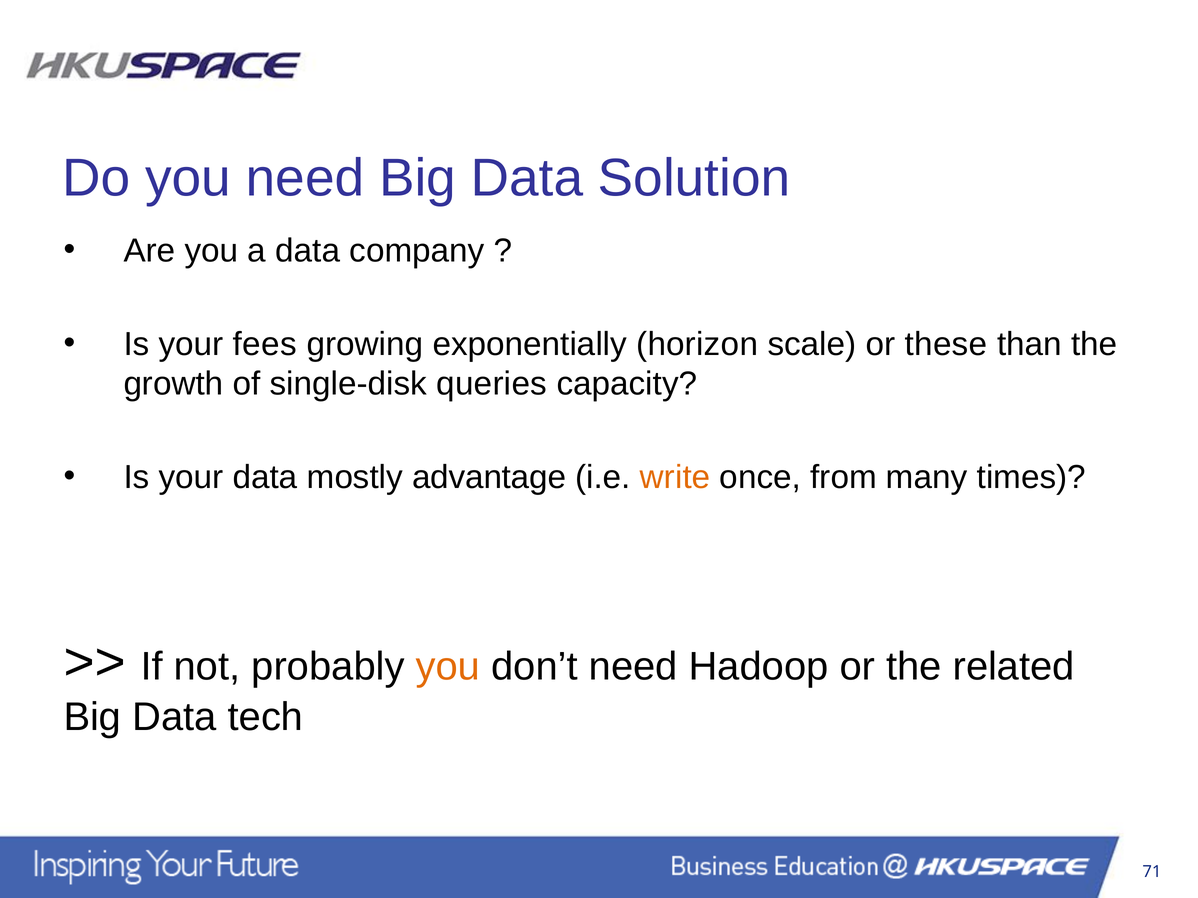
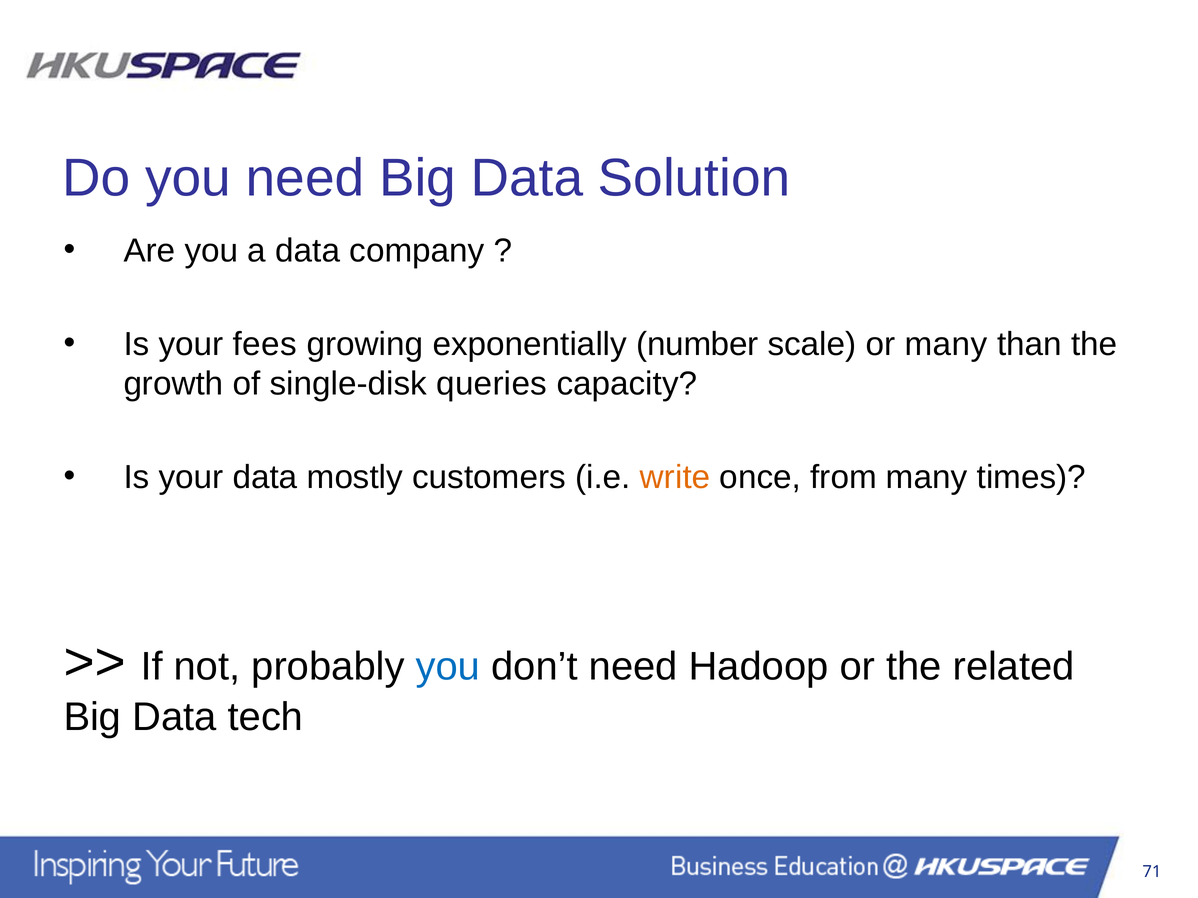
horizon: horizon -> number
or these: these -> many
advantage: advantage -> customers
you at (448, 667) colour: orange -> blue
